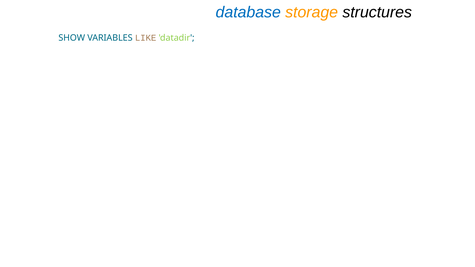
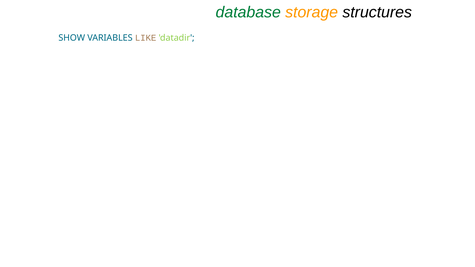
database colour: blue -> green
